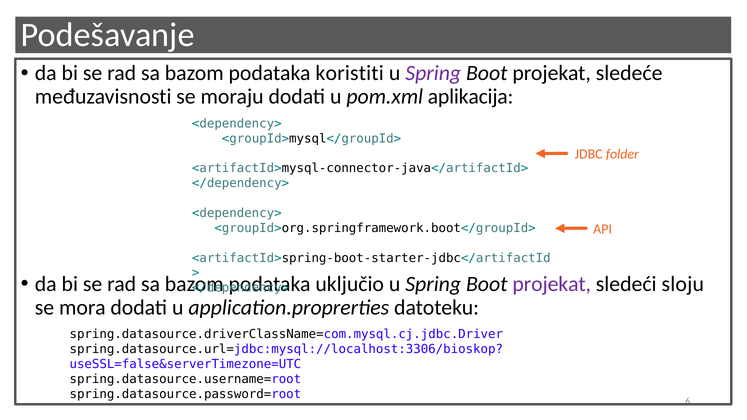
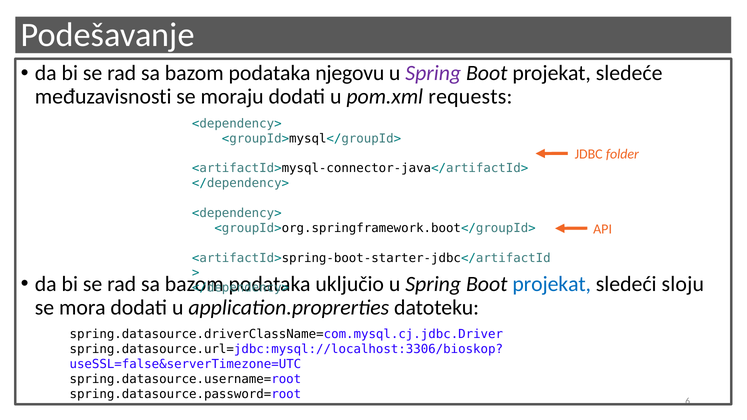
koristiti: koristiti -> njegovu
aplikacija: aplikacija -> requests
projekat at (552, 284) colour: purple -> blue
